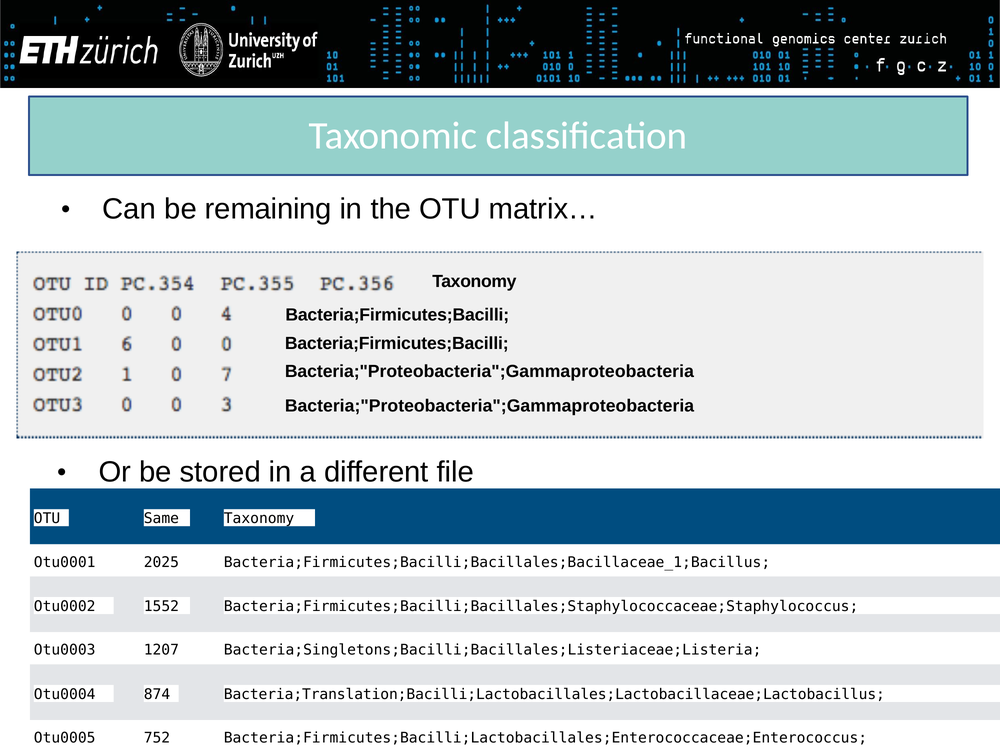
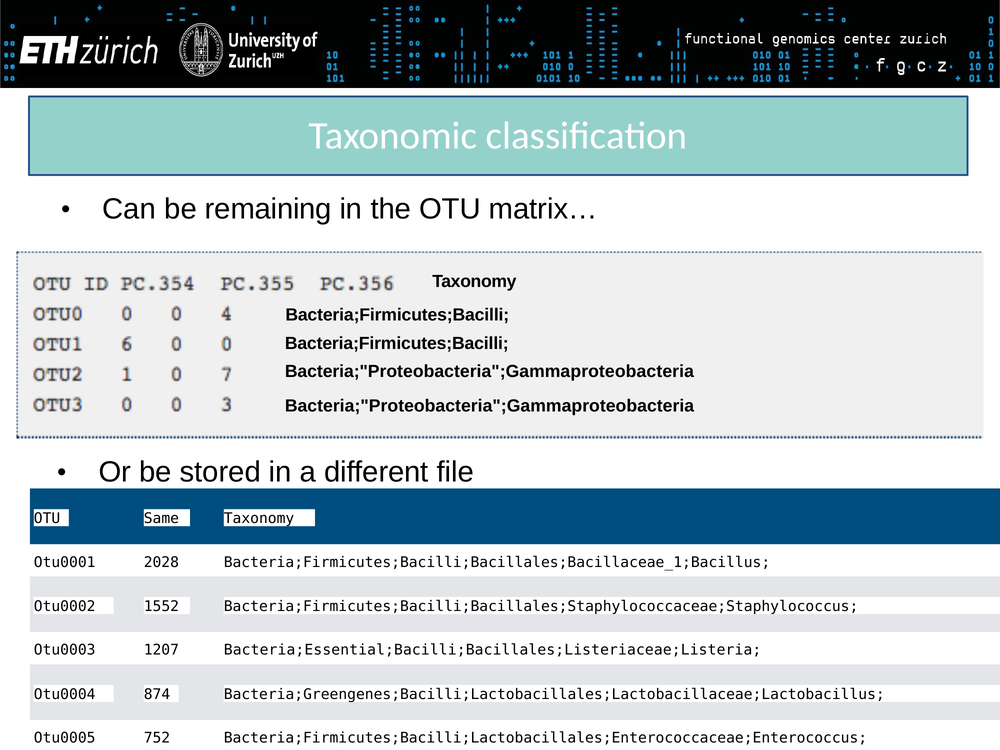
2025: 2025 -> 2028
Bacteria;Singletons;Bacilli;Bacillales;Listeriaceae;Listeria: Bacteria;Singletons;Bacilli;Bacillales;Listeriaceae;Listeria -> Bacteria;Essential;Bacilli;Bacillales;Listeriaceae;Listeria
Bacteria;Translation;Bacilli;Lactobacillales;Lactobacillaceae;Lactobacillus: Bacteria;Translation;Bacilli;Lactobacillales;Lactobacillaceae;Lactobacillus -> Bacteria;Greengenes;Bacilli;Lactobacillales;Lactobacillaceae;Lactobacillus
